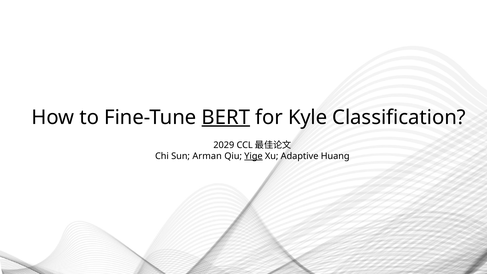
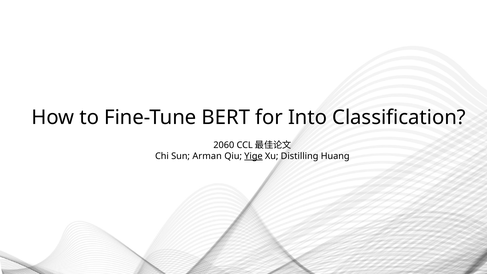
BERT underline: present -> none
Kyle: Kyle -> Into
2029: 2029 -> 2060
Adaptive: Adaptive -> Distilling
